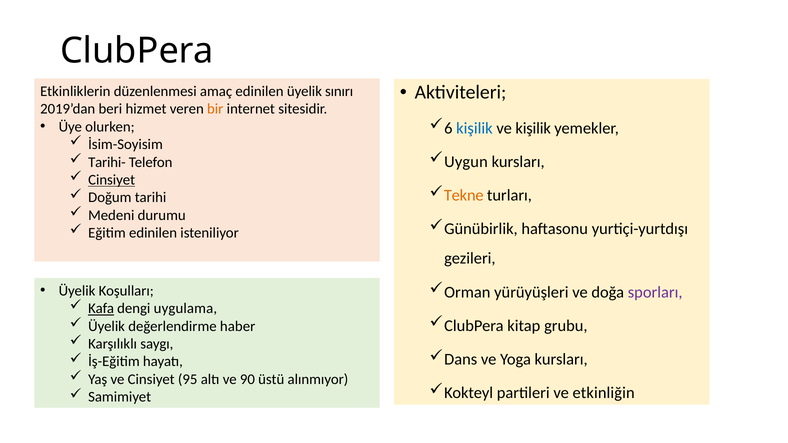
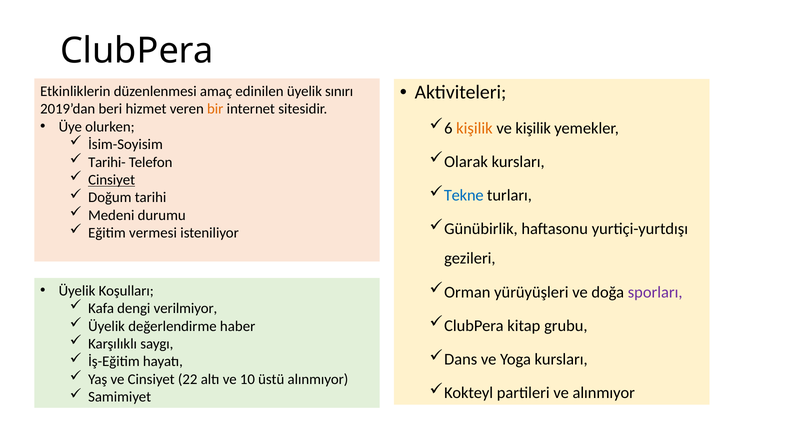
kişilik at (474, 128) colour: blue -> orange
Uygun: Uygun -> Olarak
Tekne colour: orange -> blue
Eğitim edinilen: edinilen -> vermesi
Kafa underline: present -> none
uygulama: uygulama -> verilmiyor
95: 95 -> 22
90: 90 -> 10
ve etkinliğin: etkinliğin -> alınmıyor
